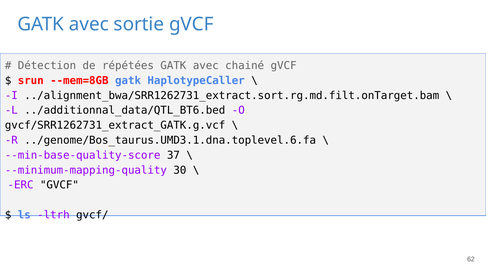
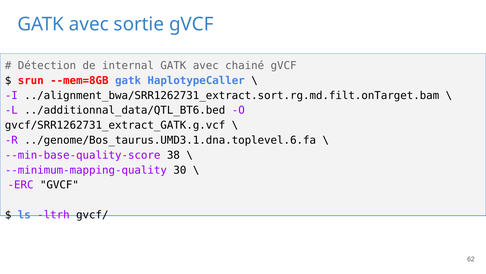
répétées: répétées -> internal
37: 37 -> 38
